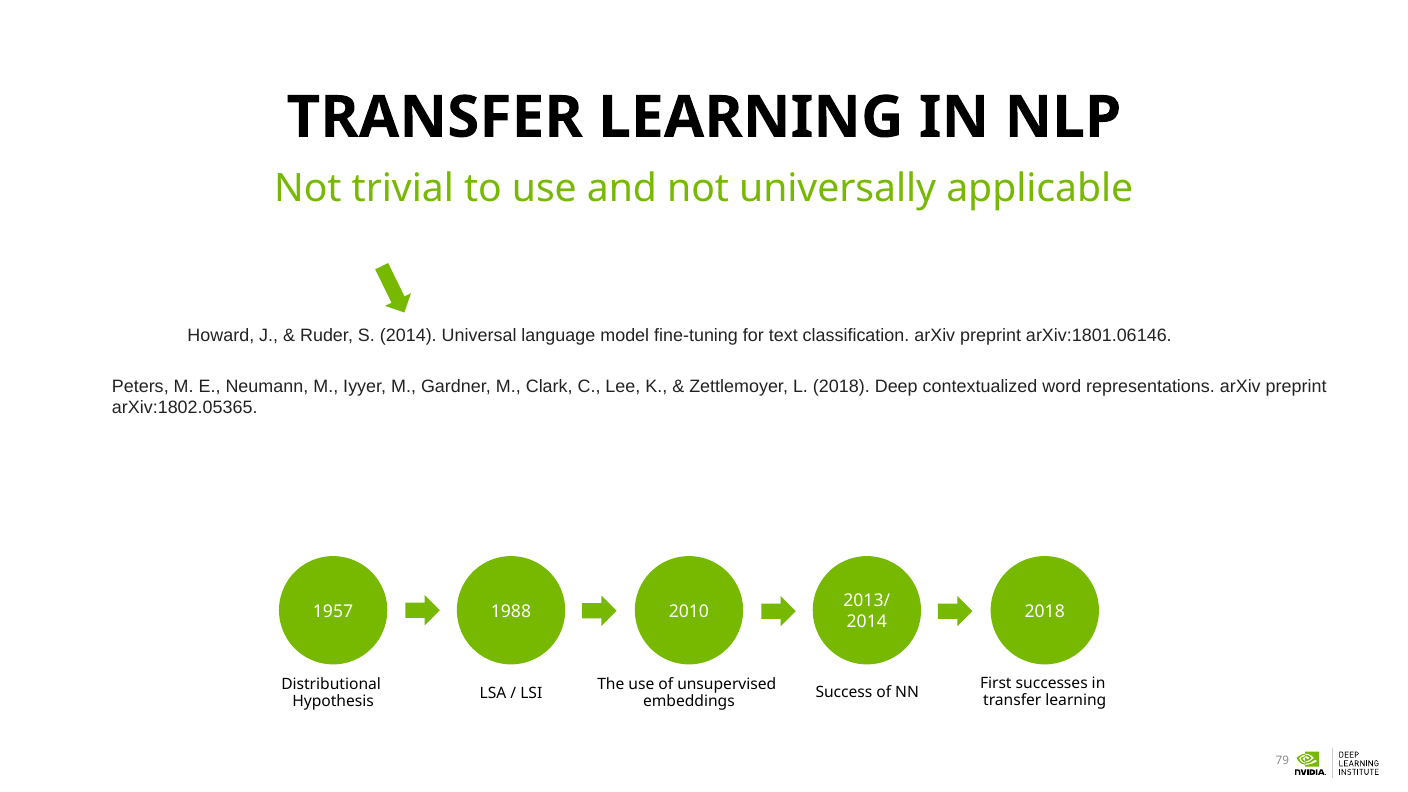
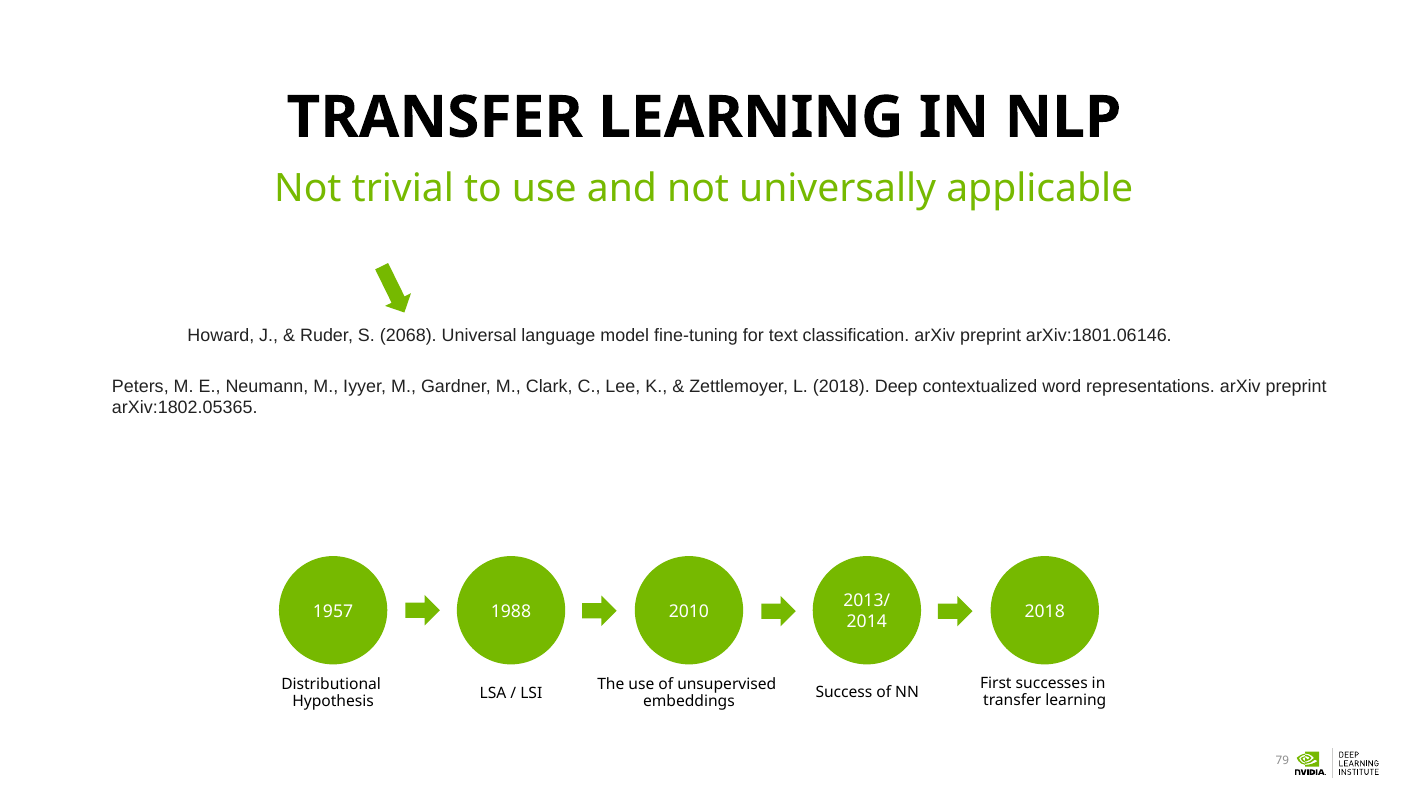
S 2014: 2014 -> 2068
